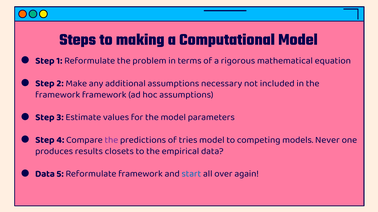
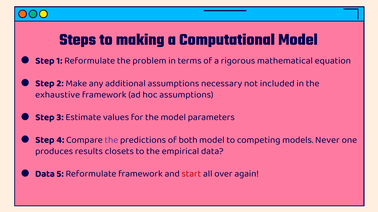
framework at (58, 95): framework -> exhaustive
tries: tries -> both
start colour: blue -> red
